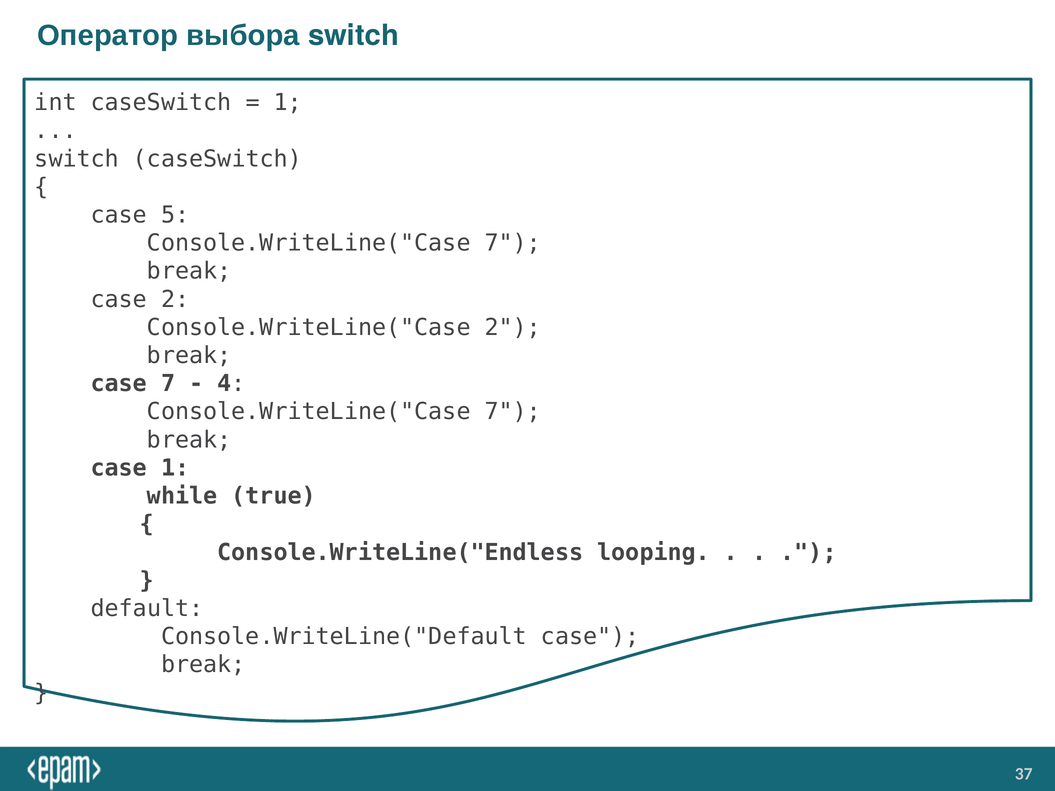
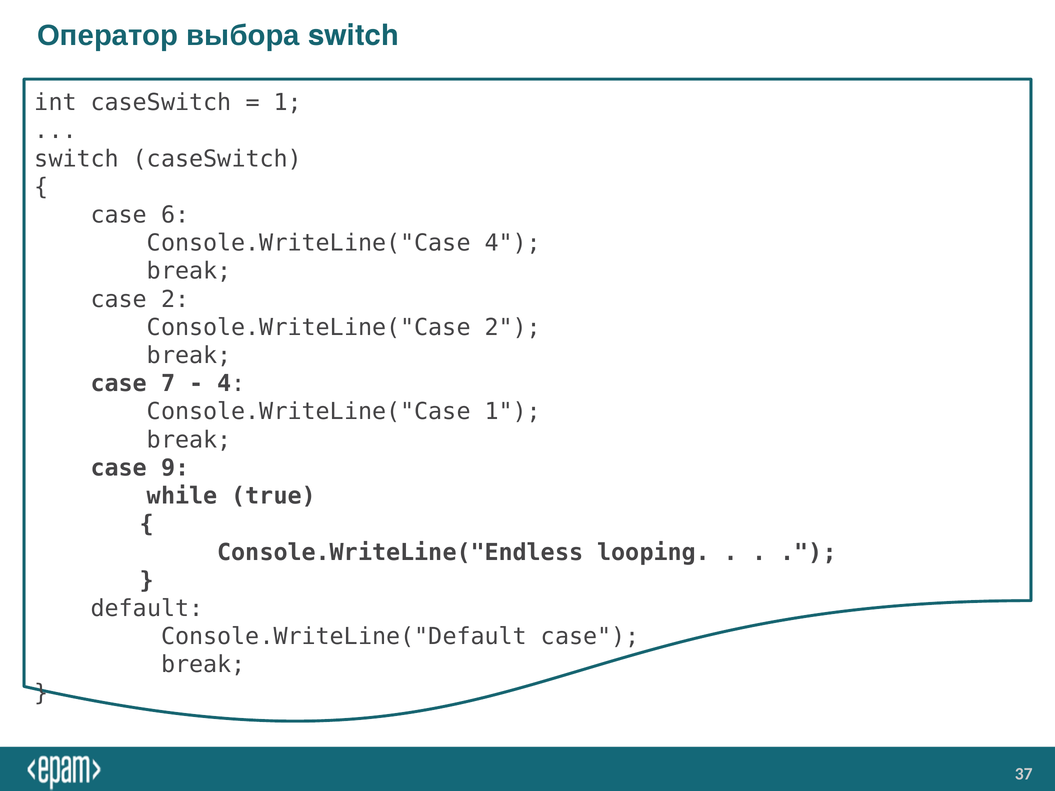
5: 5 -> 6
7 at (513, 243): 7 -> 4
7 at (513, 412): 7 -> 1
case 1: 1 -> 9
